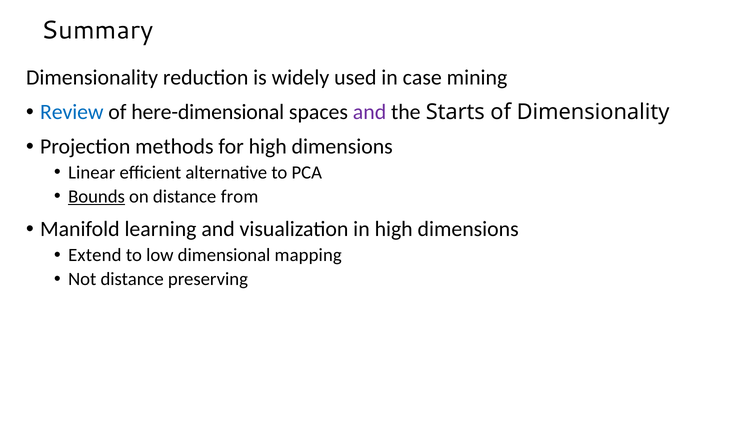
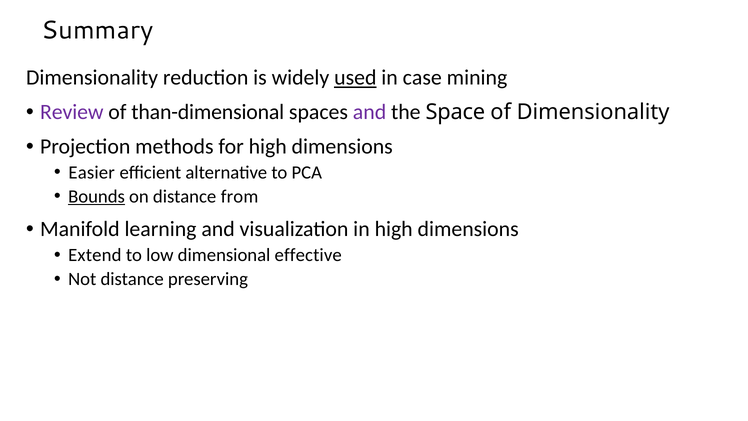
used underline: none -> present
Review colour: blue -> purple
here-dimensional: here-dimensional -> than-dimensional
Starts: Starts -> Space
Linear: Linear -> Easier
mapping: mapping -> effective
